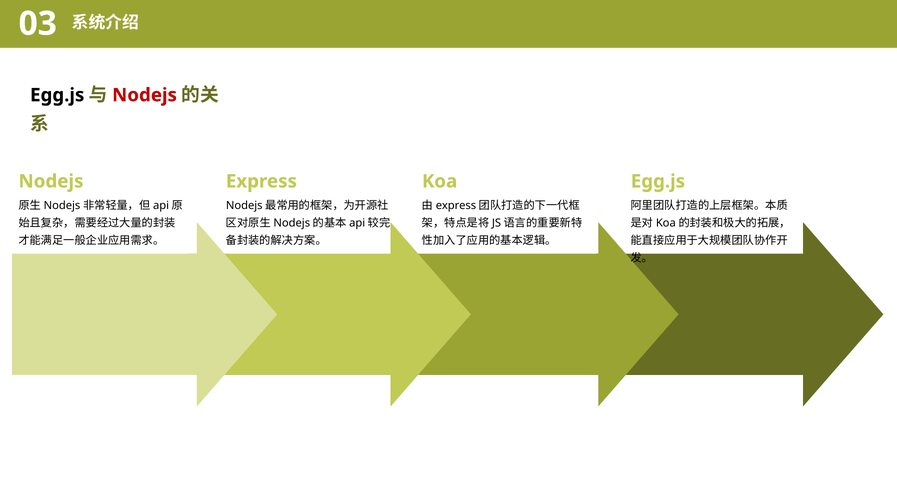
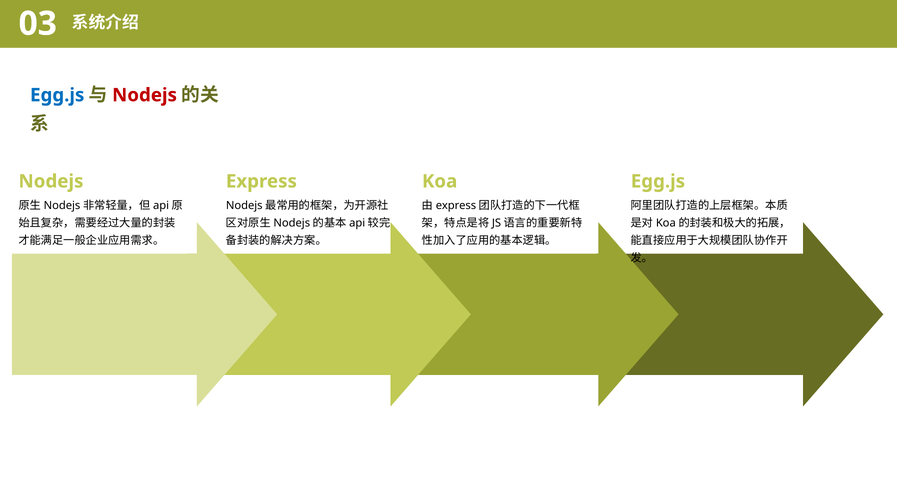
Egg.js at (57, 95) colour: black -> blue
